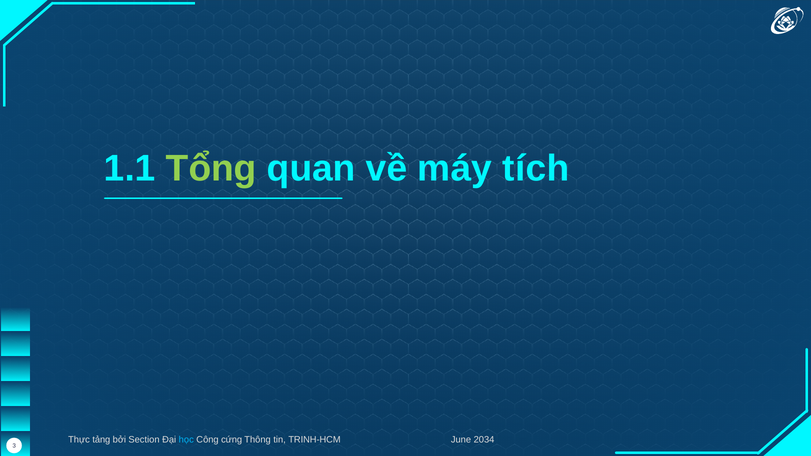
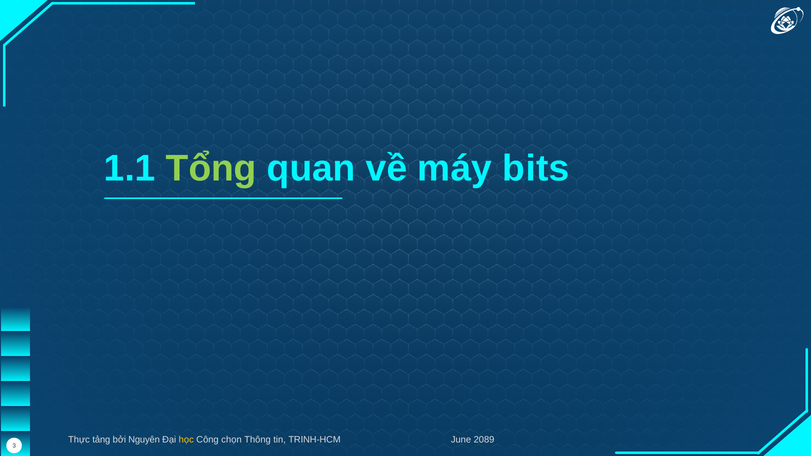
tích: tích -> bits
Section: Section -> Nguyên
học colour: light blue -> yellow
cứng: cứng -> chọn
2034: 2034 -> 2089
